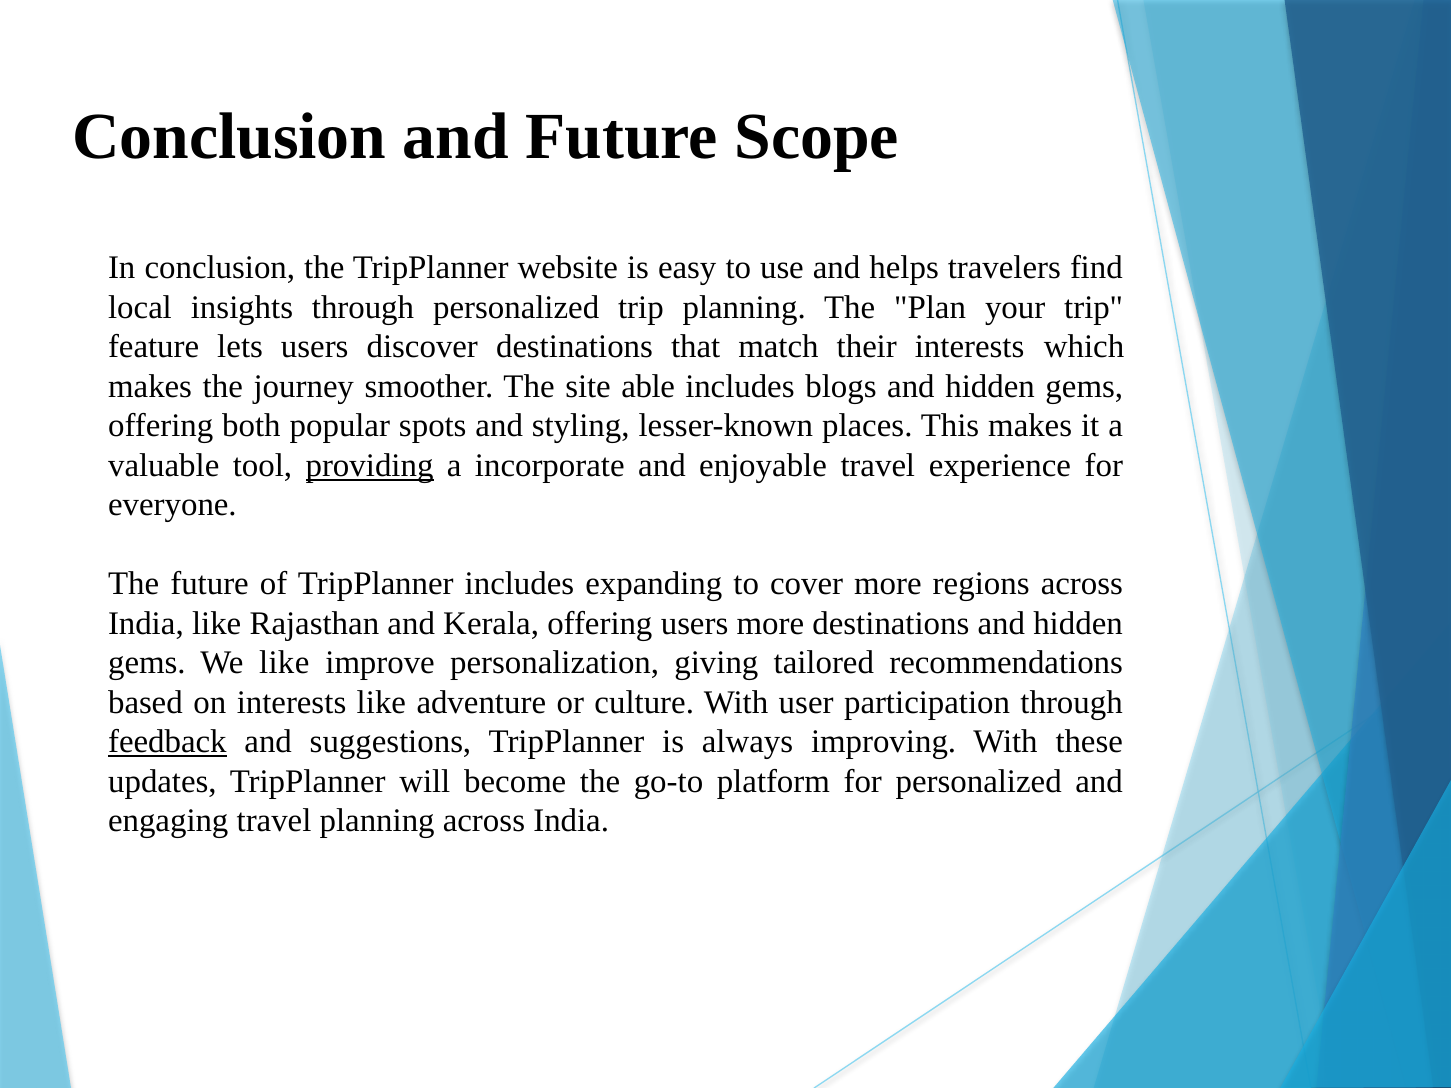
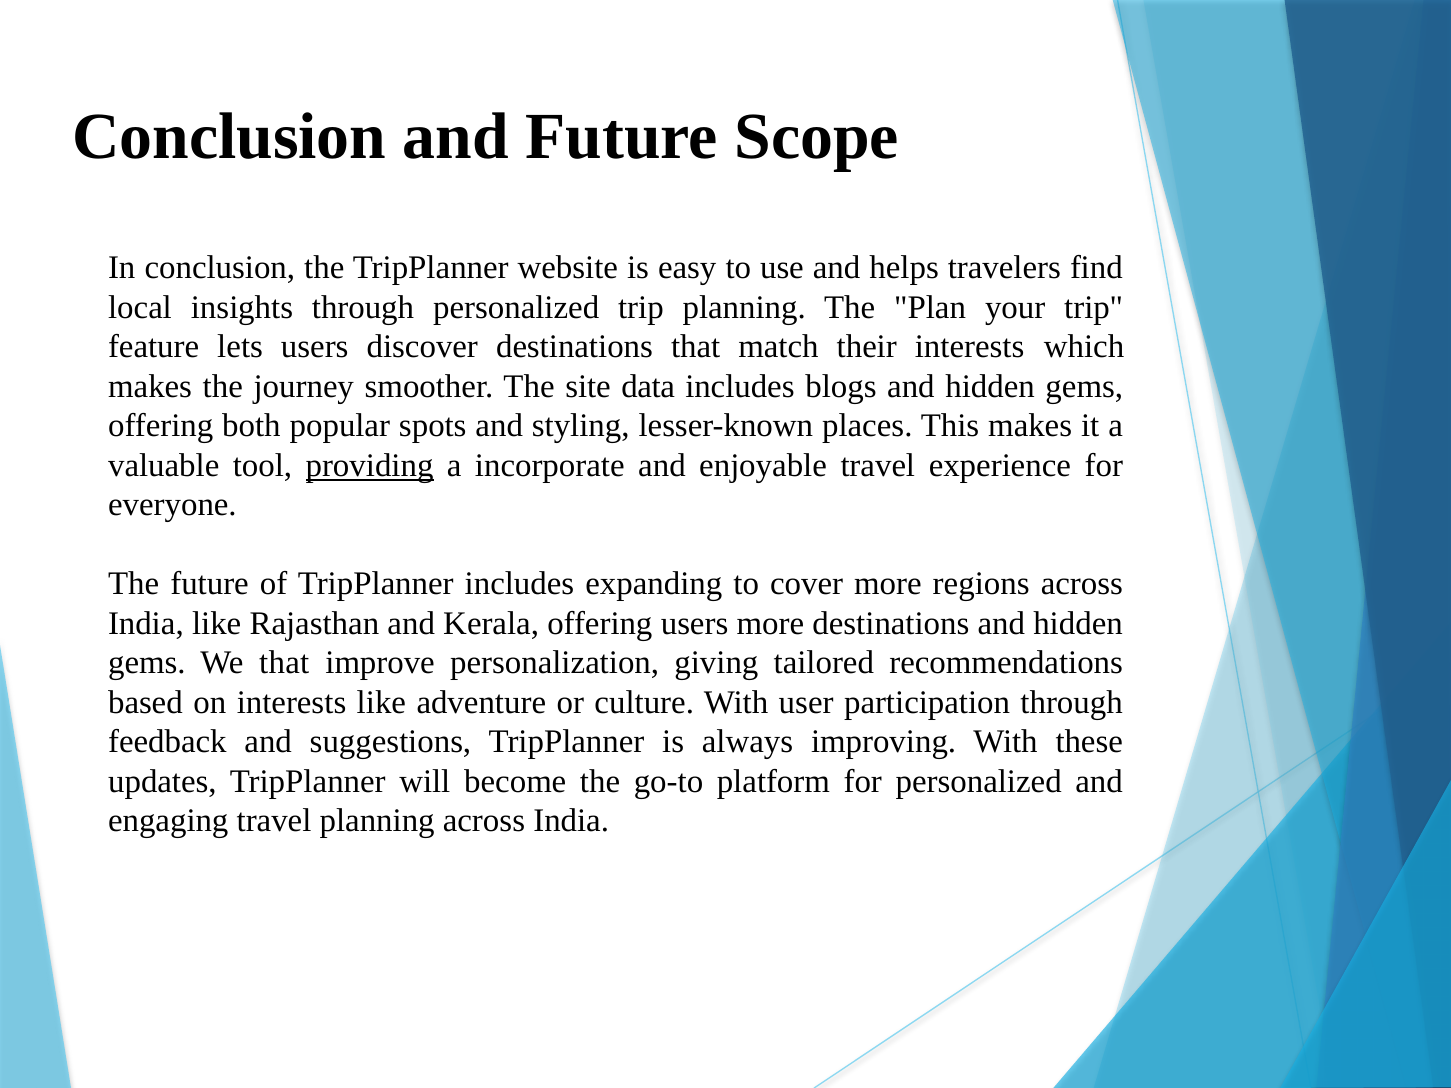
able: able -> data
We like: like -> that
feedback underline: present -> none
